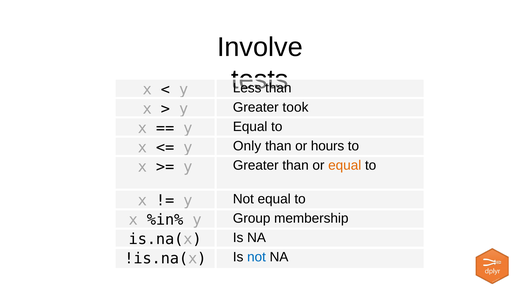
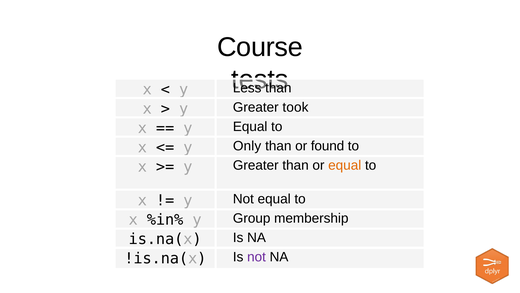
Involve: Involve -> Course
hours: hours -> found
not at (256, 257) colour: blue -> purple
